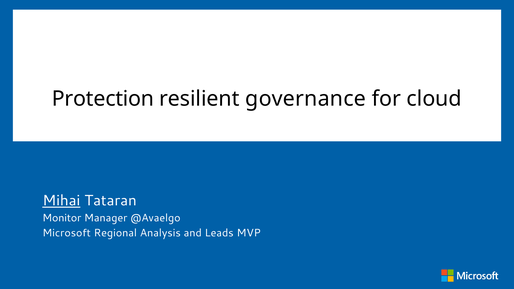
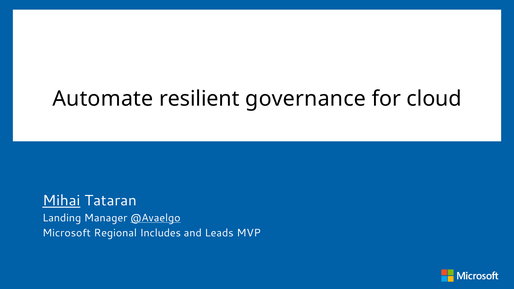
Protection: Protection -> Automate
Monitor: Monitor -> Landing
@Avaelgo underline: none -> present
Analysis: Analysis -> Includes
